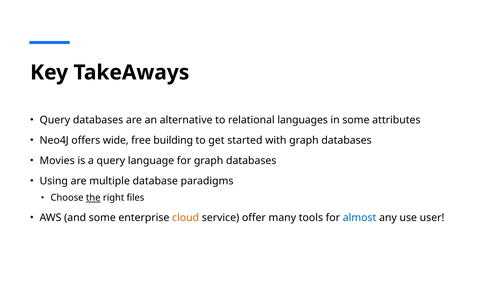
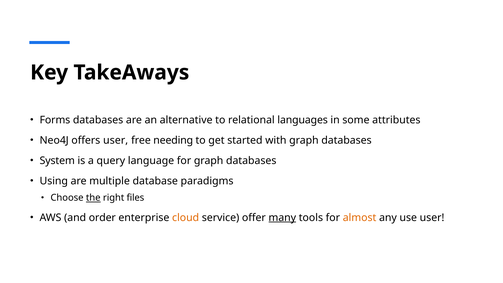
Query at (55, 120): Query -> Forms
offers wide: wide -> user
building: building -> needing
Movies: Movies -> System
and some: some -> order
many underline: none -> present
almost colour: blue -> orange
